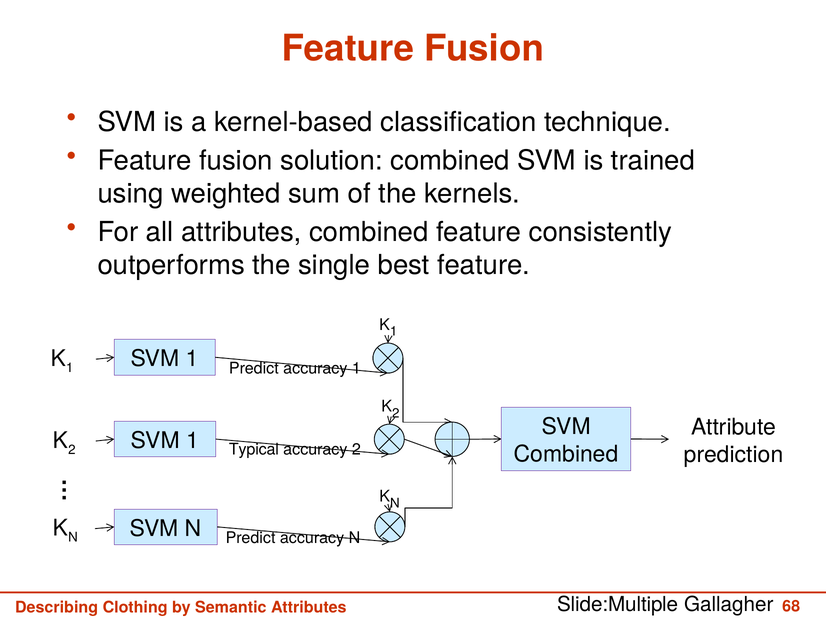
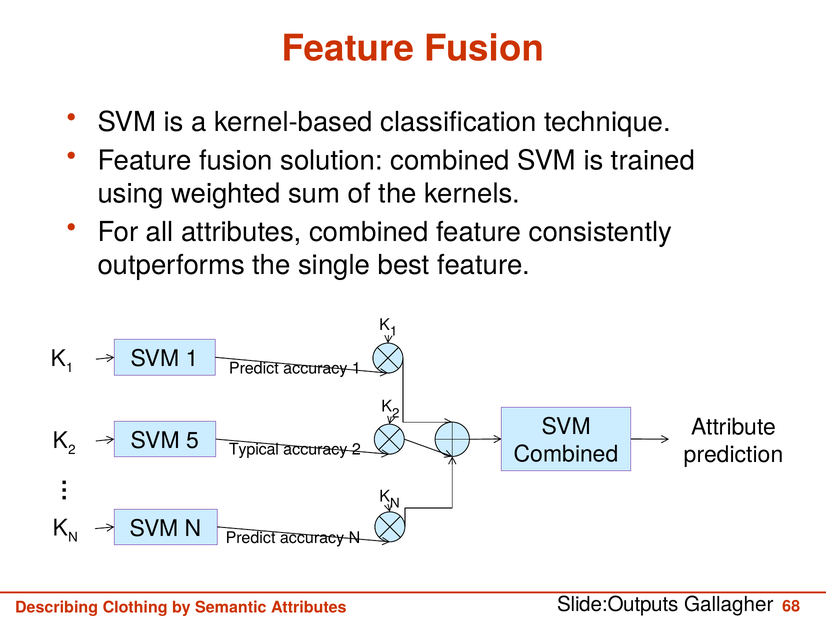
1 at (193, 440): 1 -> 5
Slide:Multiple: Slide:Multiple -> Slide:Outputs
